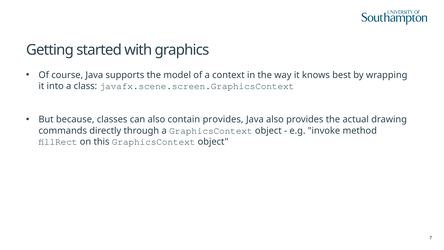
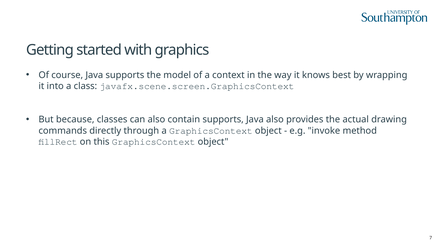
contain provides: provides -> supports
